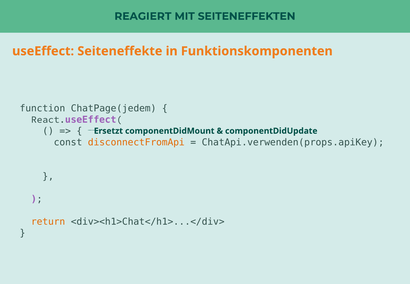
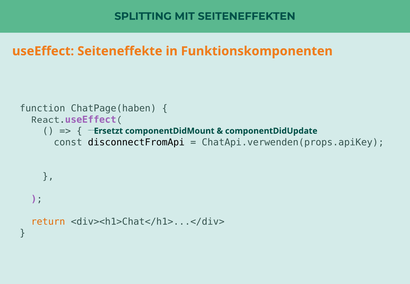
REAGIERT: REAGIERT -> SPLITTING
ChatPage(jedem: ChatPage(jedem -> ChatPage(haben
disconnectFromApi colour: orange -> black
